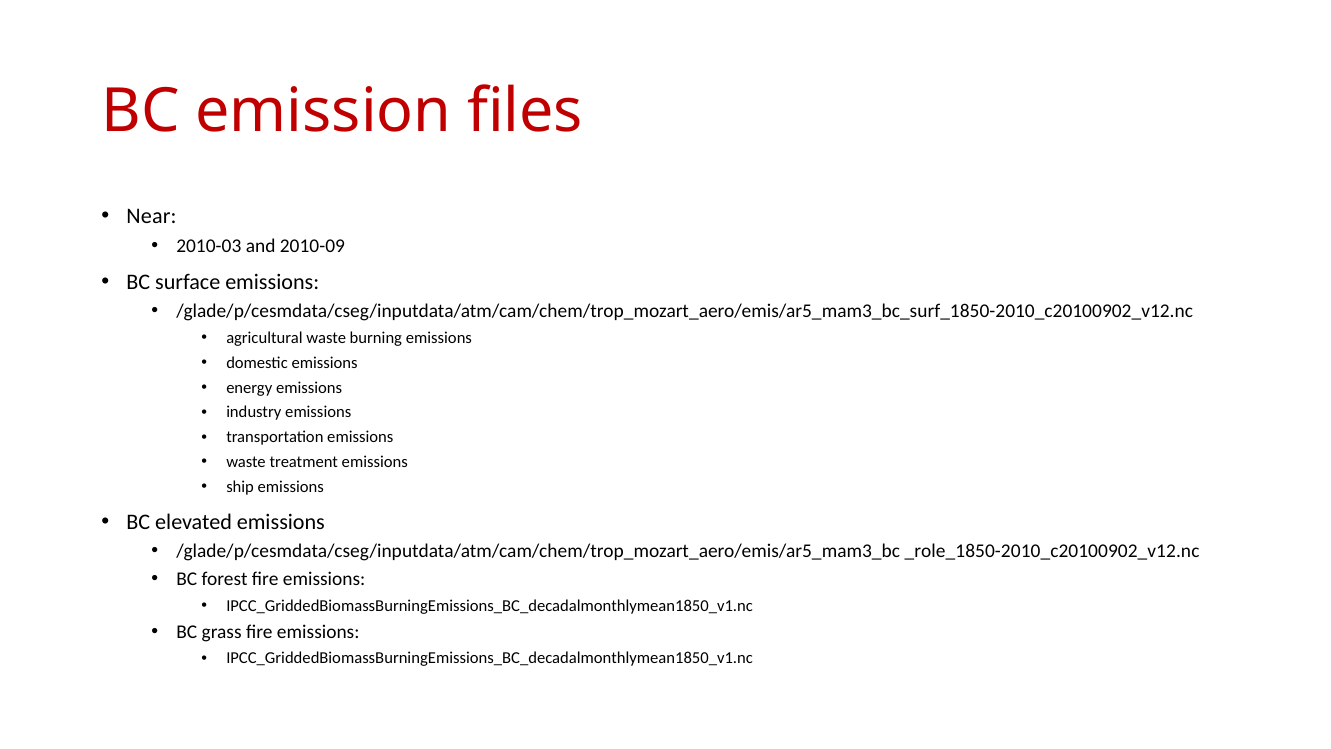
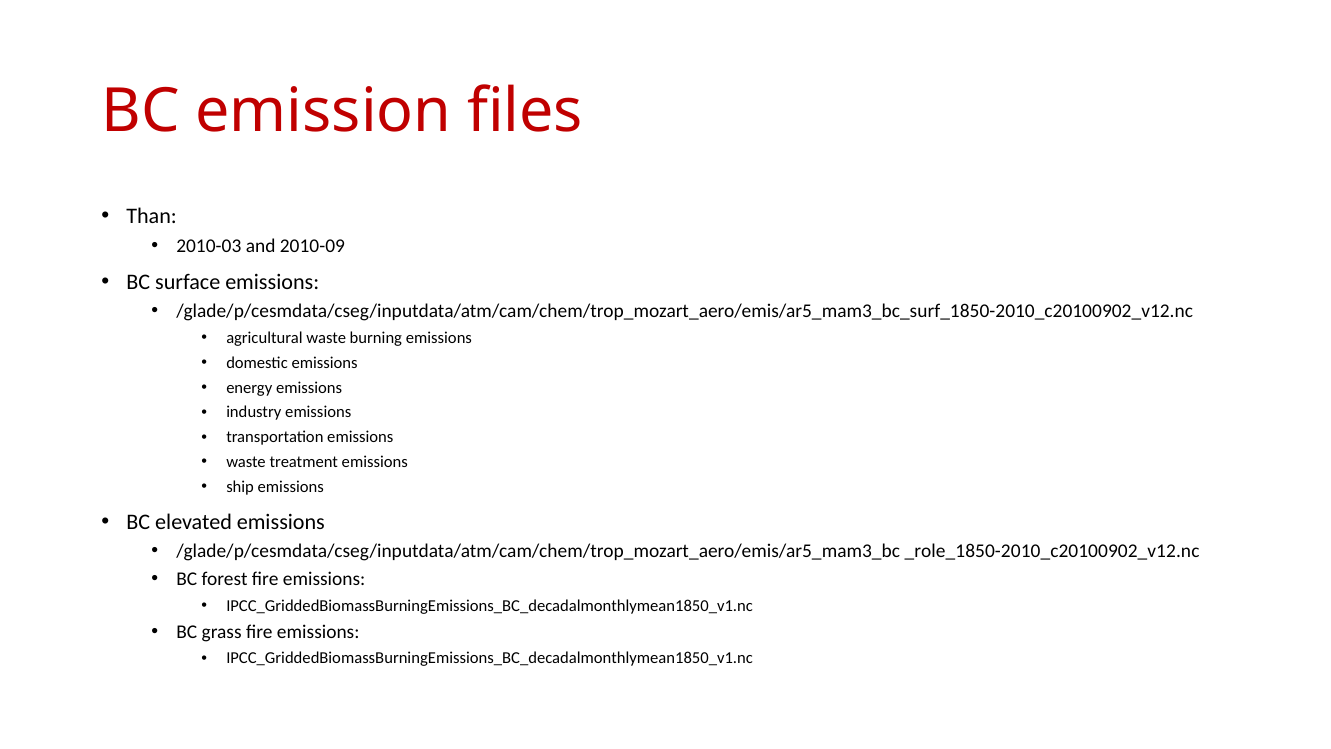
Near: Near -> Than
